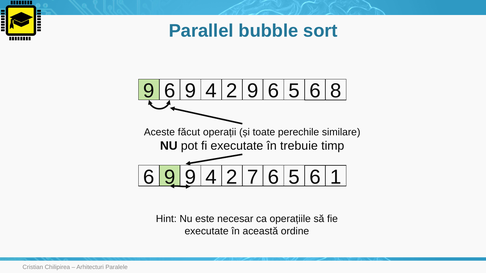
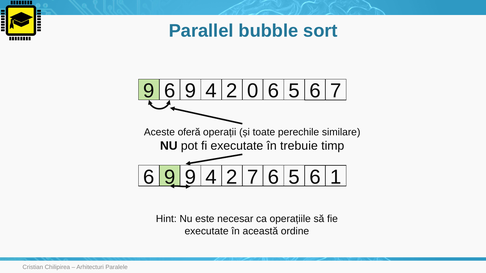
2 9: 9 -> 0
6 8: 8 -> 7
făcut: făcut -> oferă
